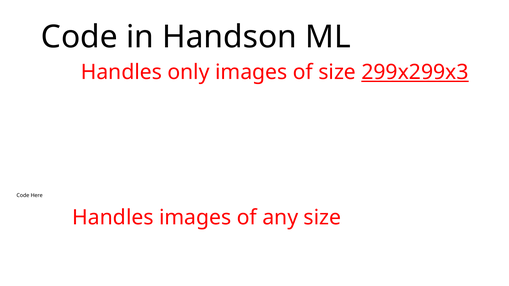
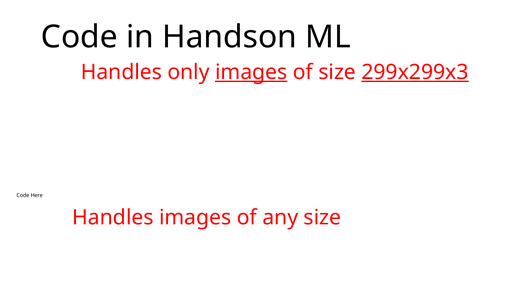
images at (251, 72) underline: none -> present
